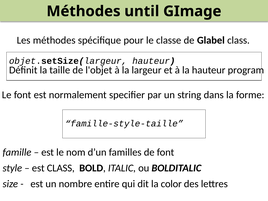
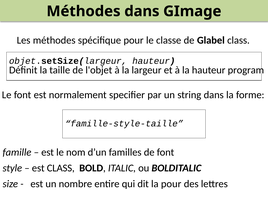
Méthodes until: until -> dans
la color: color -> pour
